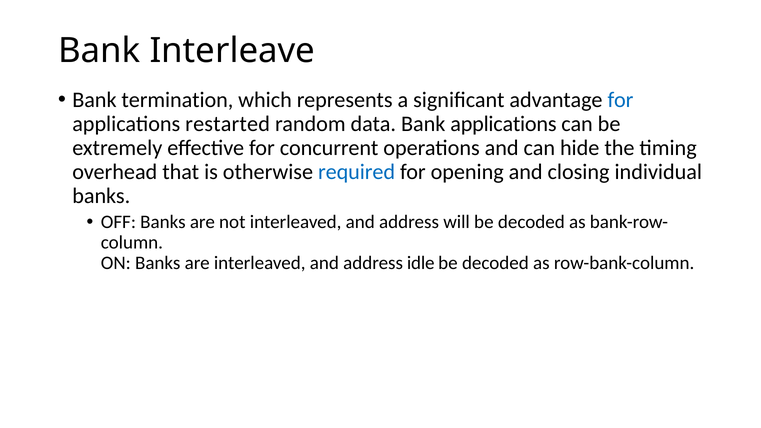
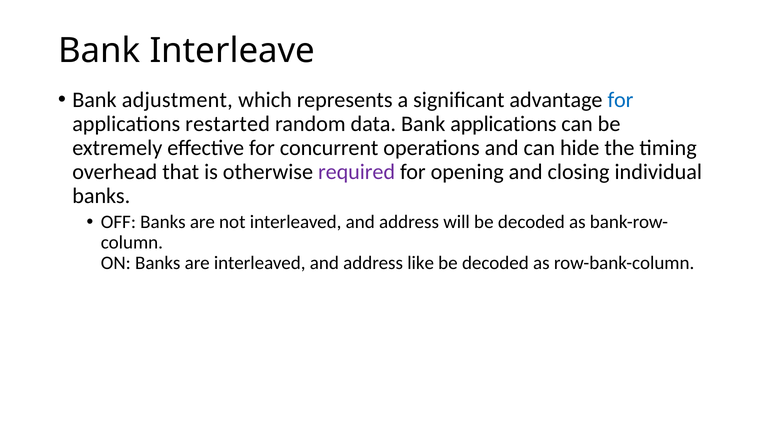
termination: termination -> adjustment
required colour: blue -> purple
idle: idle -> like
